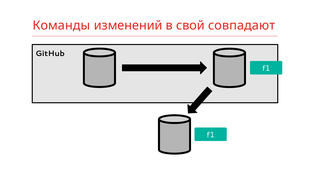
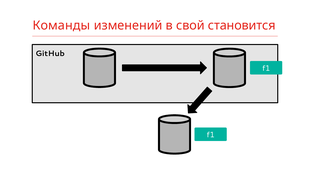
совпадают: совпадают -> становится
